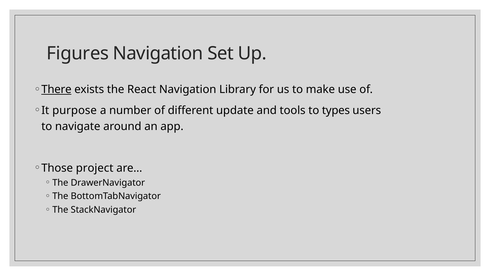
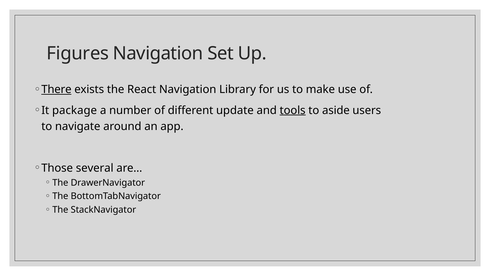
purpose: purpose -> package
tools underline: none -> present
types: types -> aside
project: project -> several
